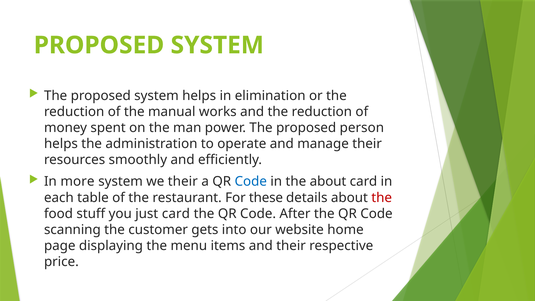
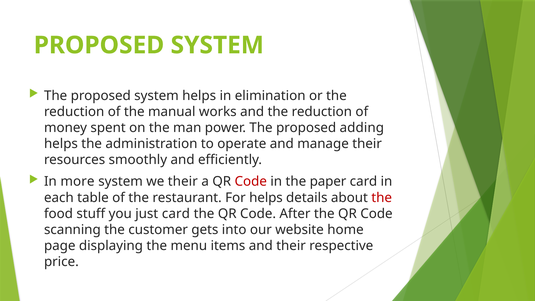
person: person -> adding
Code at (251, 182) colour: blue -> red
the about: about -> paper
For these: these -> helps
